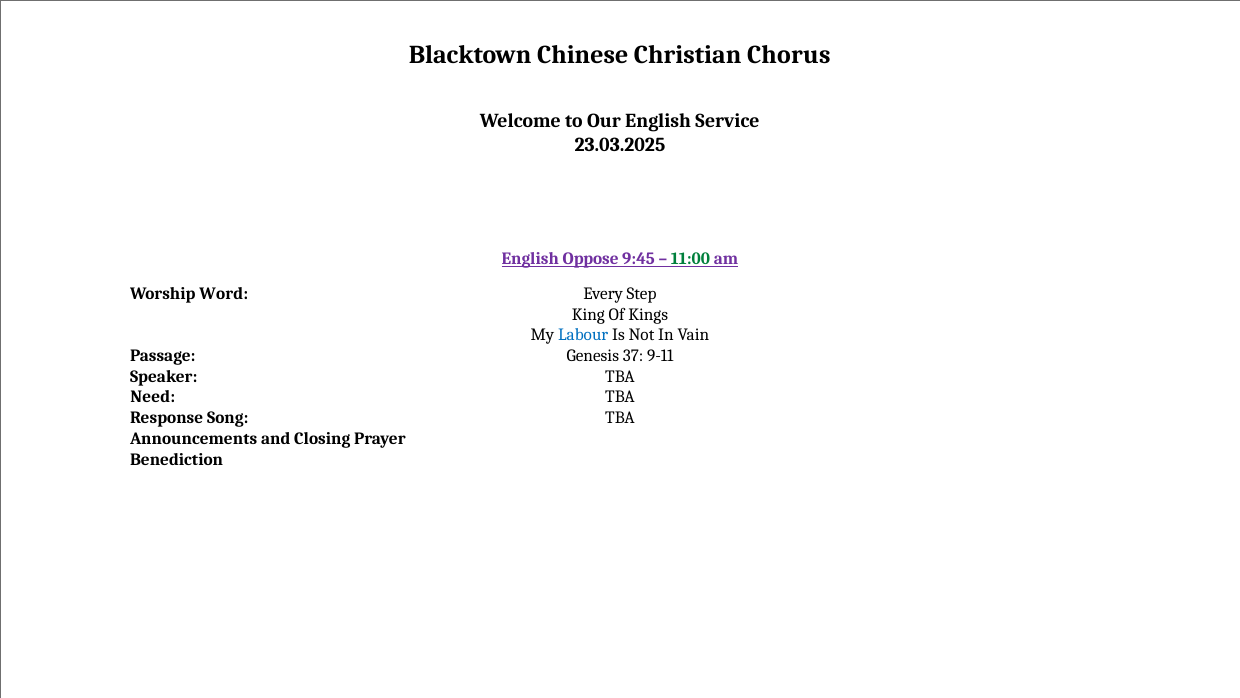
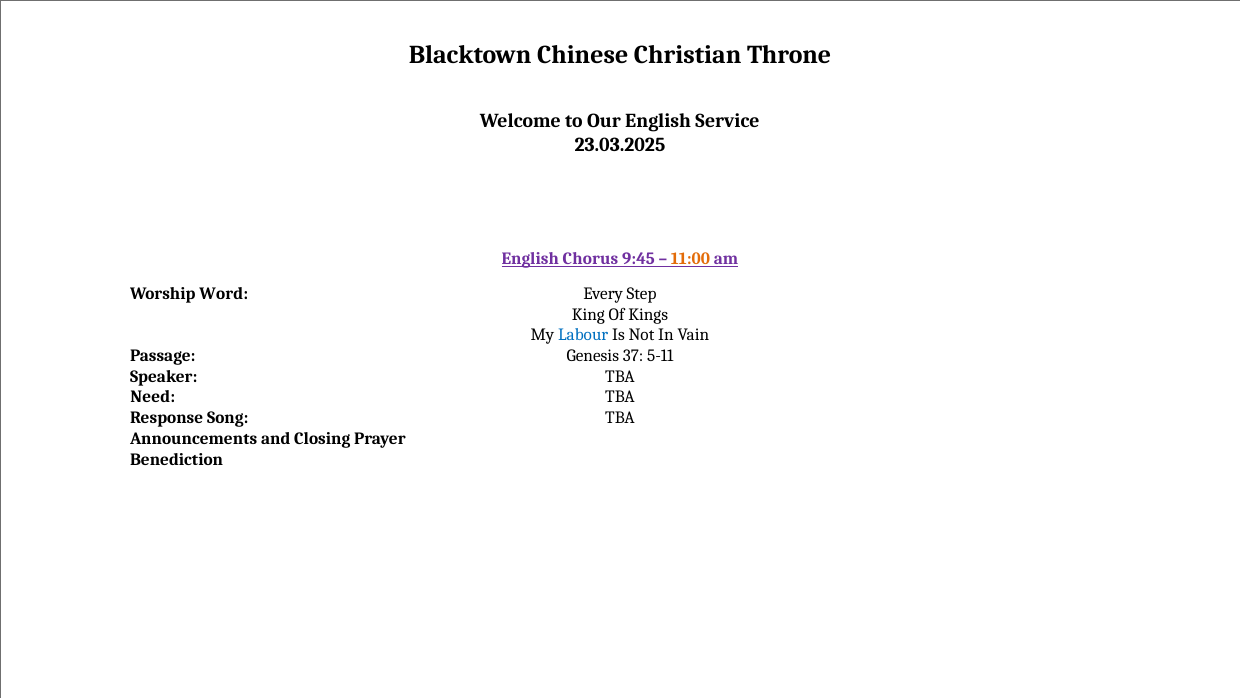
Chorus: Chorus -> Throne
Oppose: Oppose -> Chorus
11:00 colour: green -> orange
9-11: 9-11 -> 5-11
